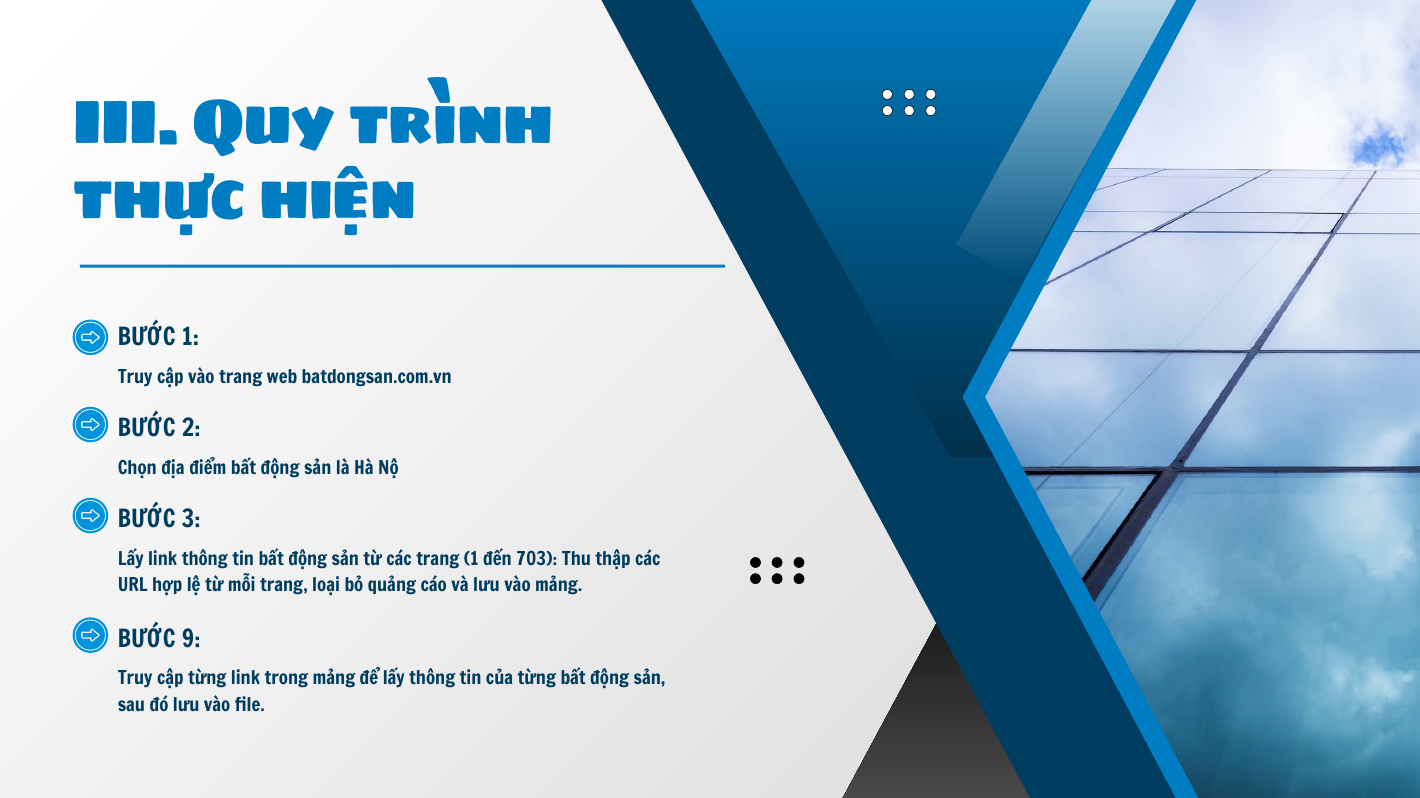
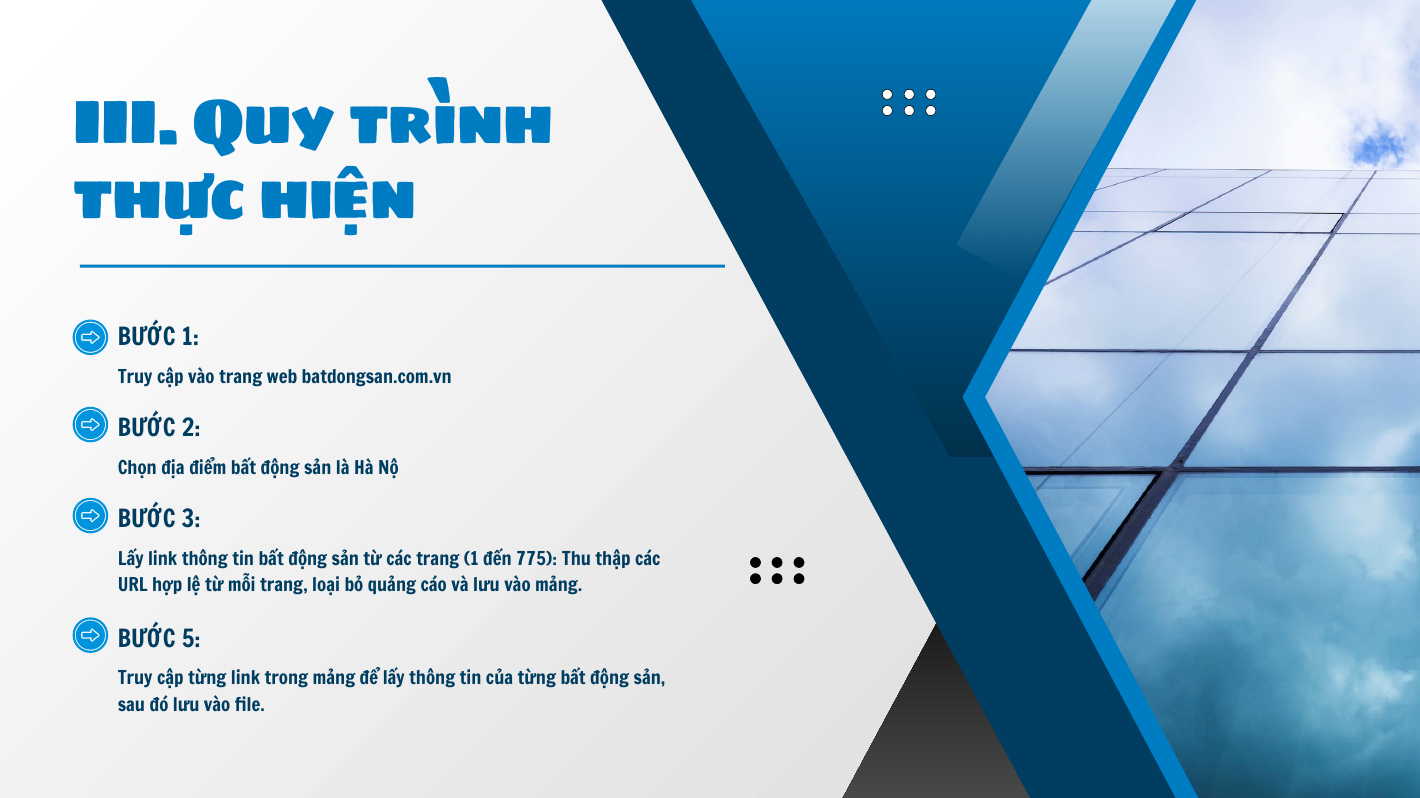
703: 703 -> 775
9: 9 -> 5
